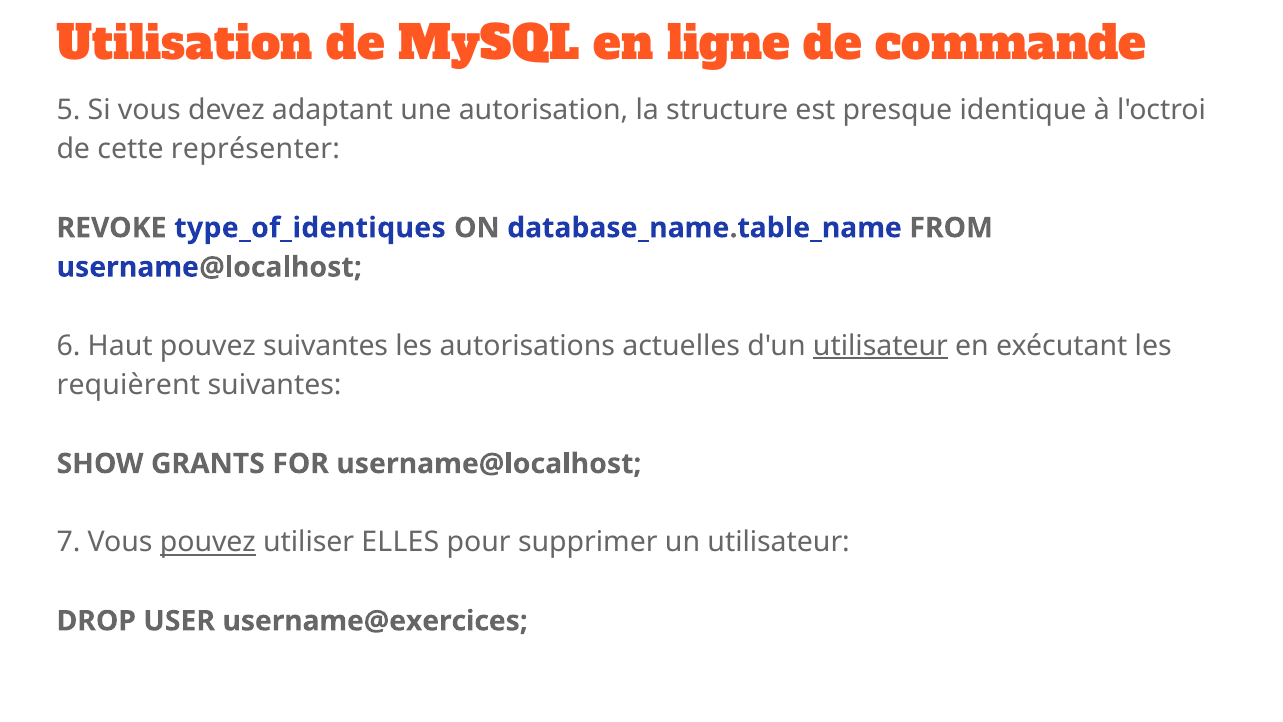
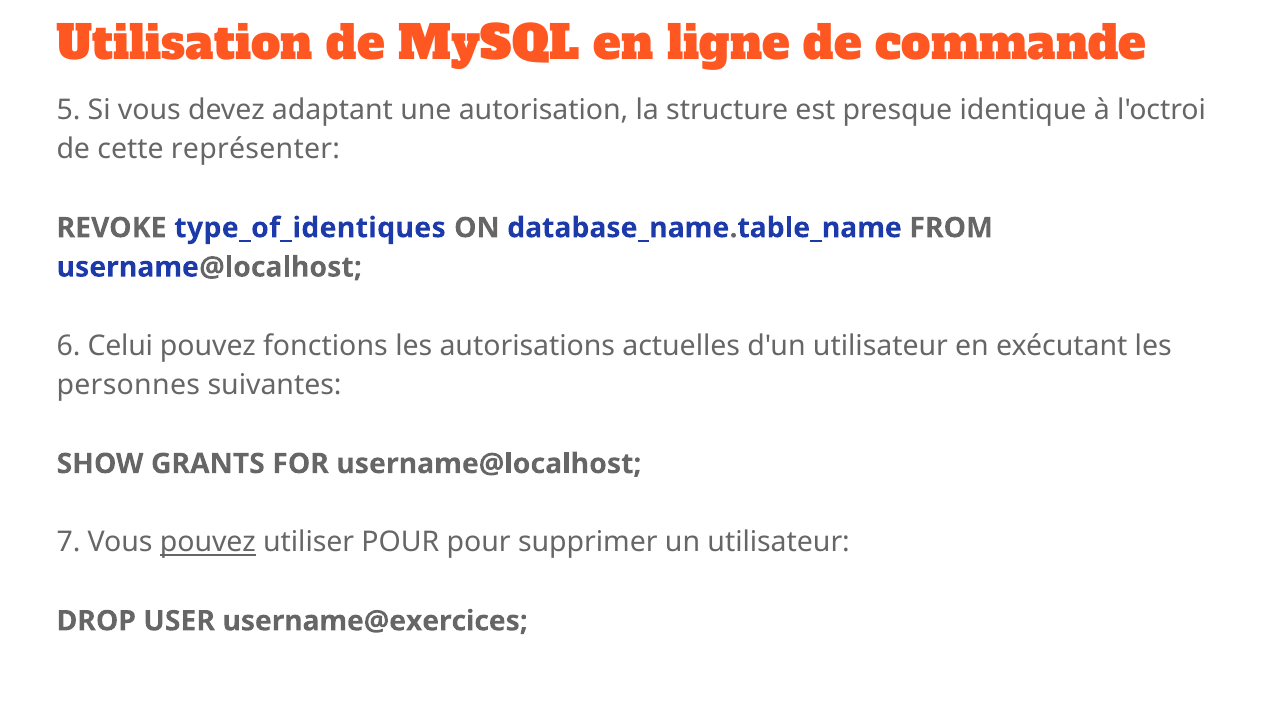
Haut: Haut -> Celui
pouvez suivantes: suivantes -> fonctions
utilisateur at (880, 346) underline: present -> none
requièrent: requièrent -> personnes
utiliser ELLES: ELLES -> POUR
